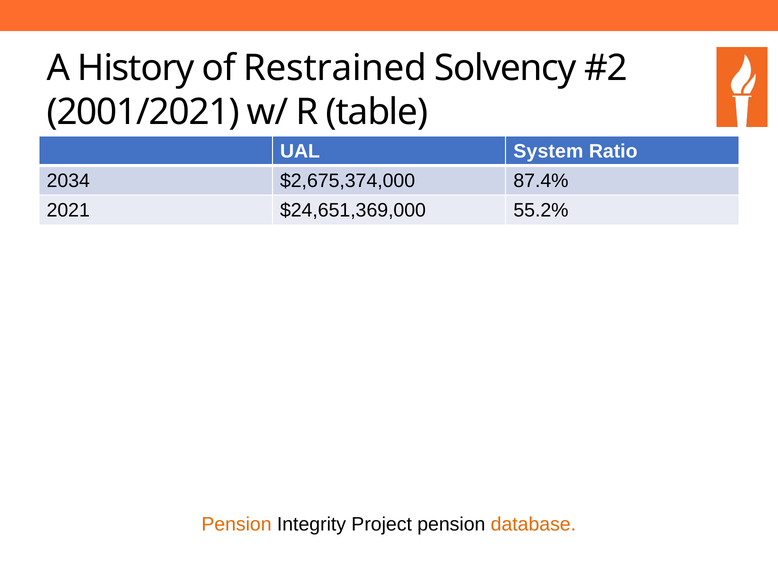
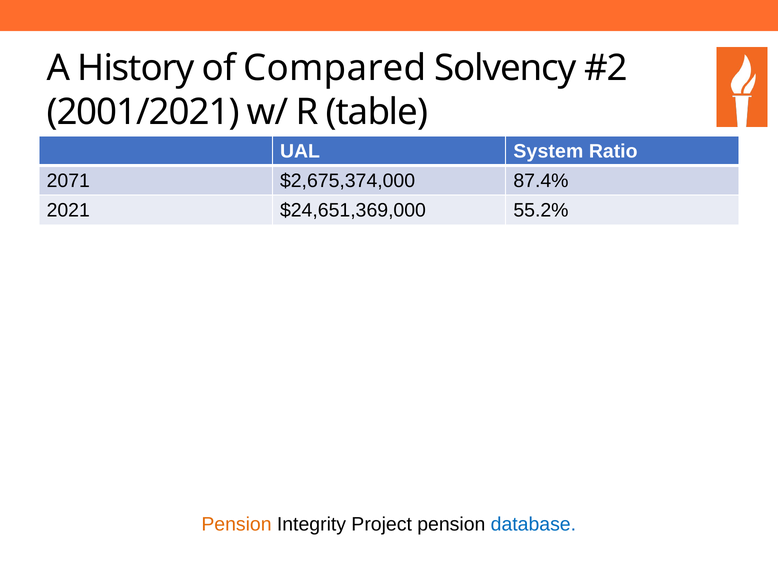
Restrained: Restrained -> Compared
2034: 2034 -> 2071
database colour: orange -> blue
